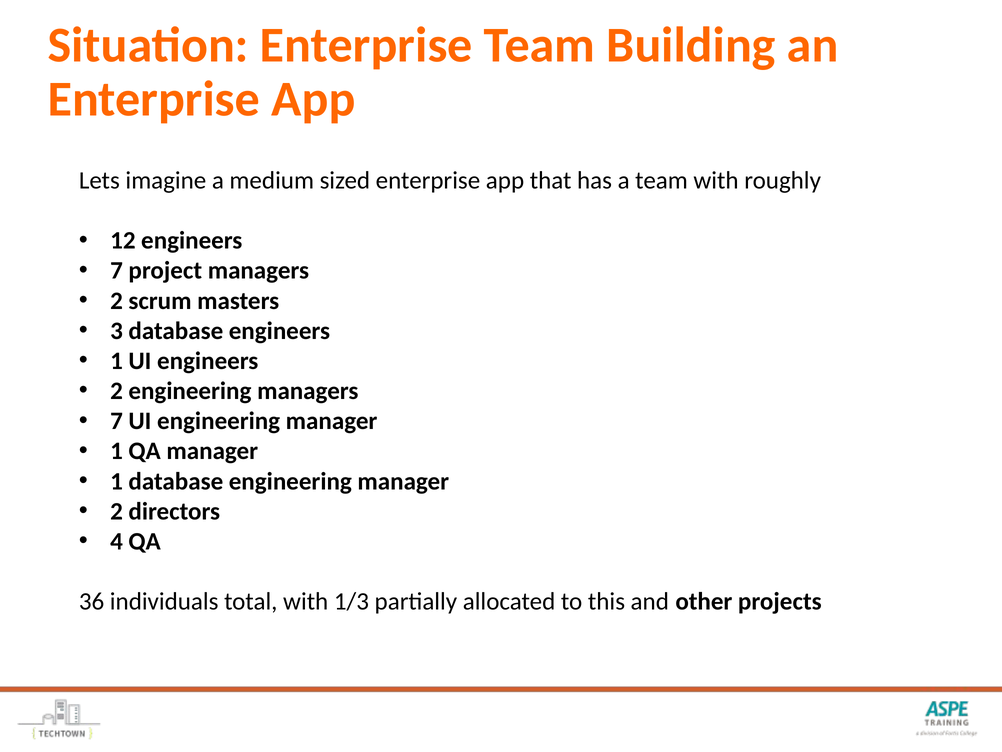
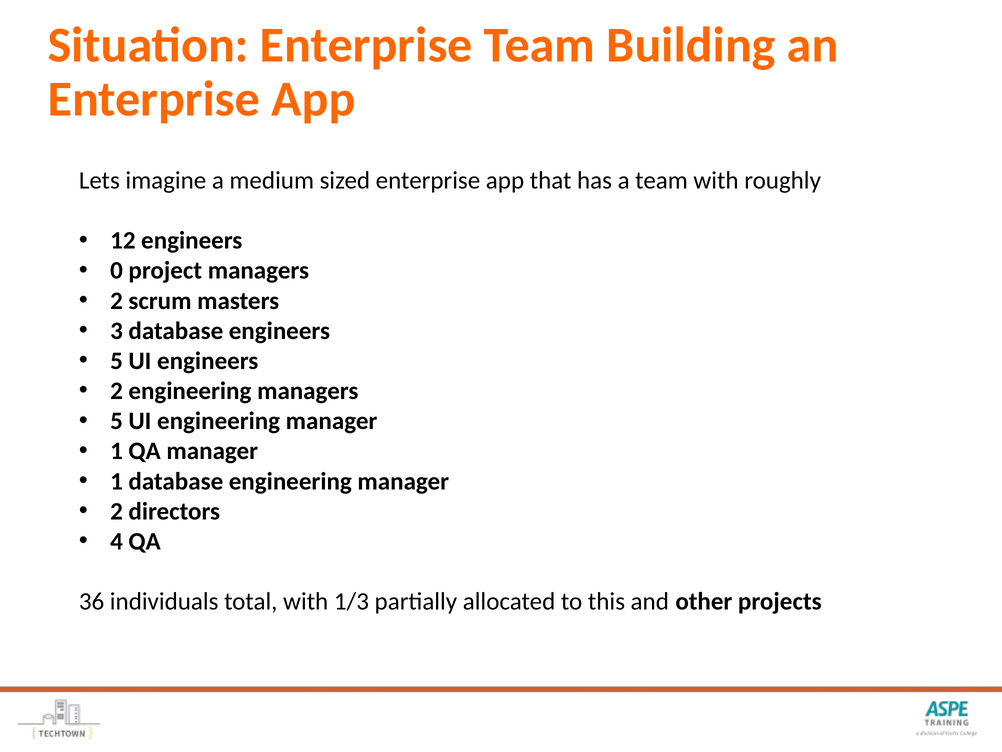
7 at (117, 271): 7 -> 0
1 at (117, 361): 1 -> 5
7 at (117, 421): 7 -> 5
